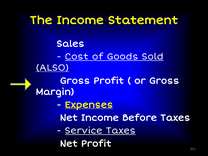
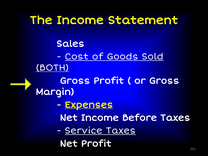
ALSO: ALSO -> BOTH
